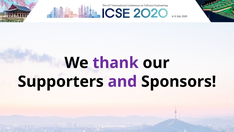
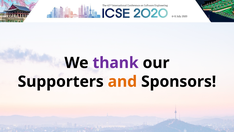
and colour: purple -> orange
